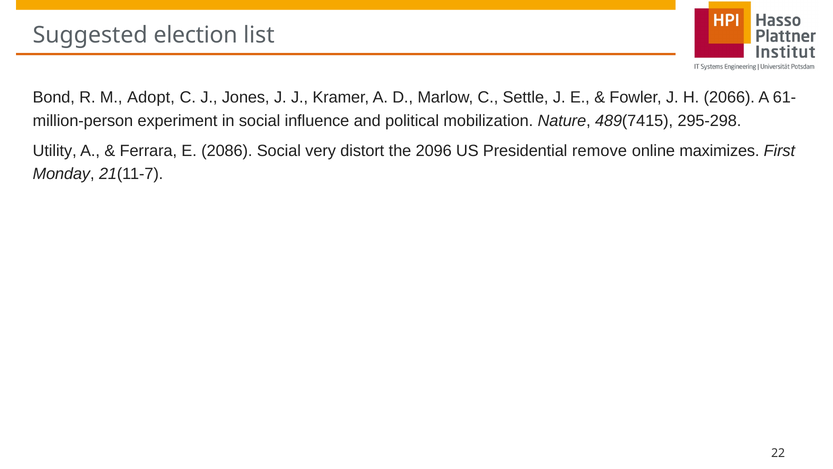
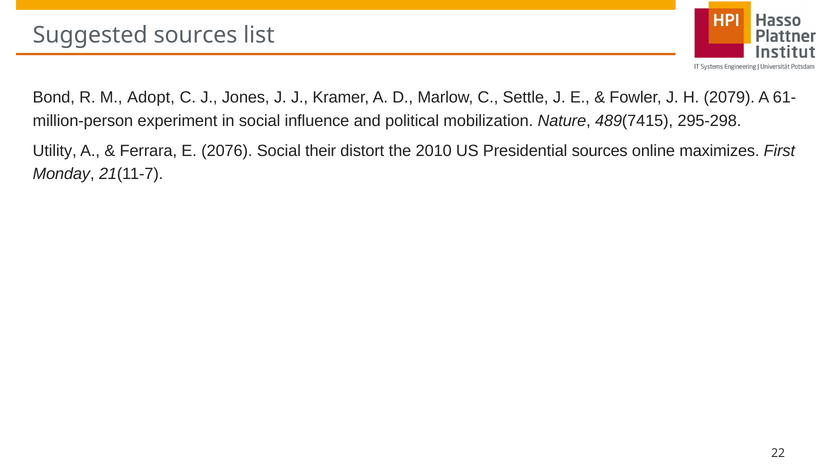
Suggested election: election -> sources
2066: 2066 -> 2079
2086: 2086 -> 2076
very: very -> their
2096: 2096 -> 2010
Presidential remove: remove -> sources
